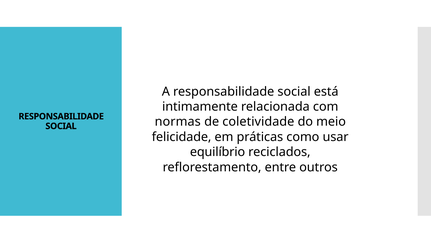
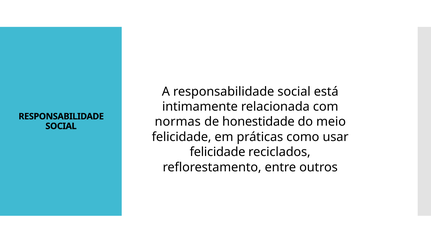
coletividade: coletividade -> honestidade
equilíbrio at (218, 152): equilíbrio -> felicidade
